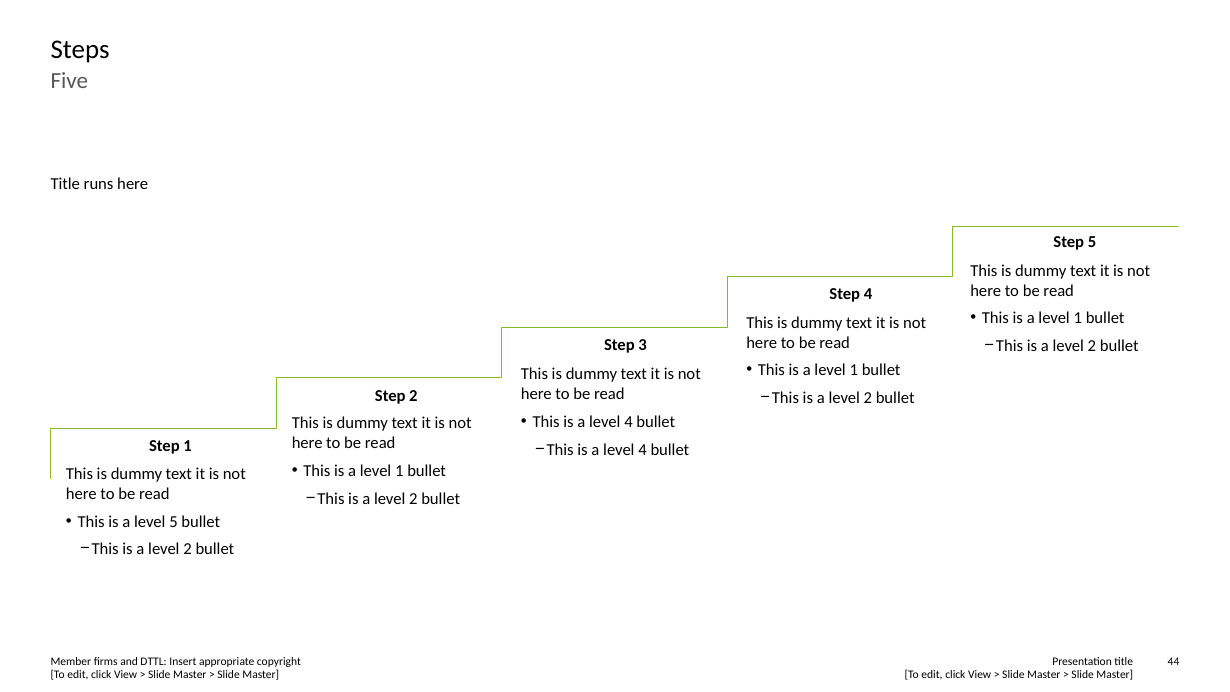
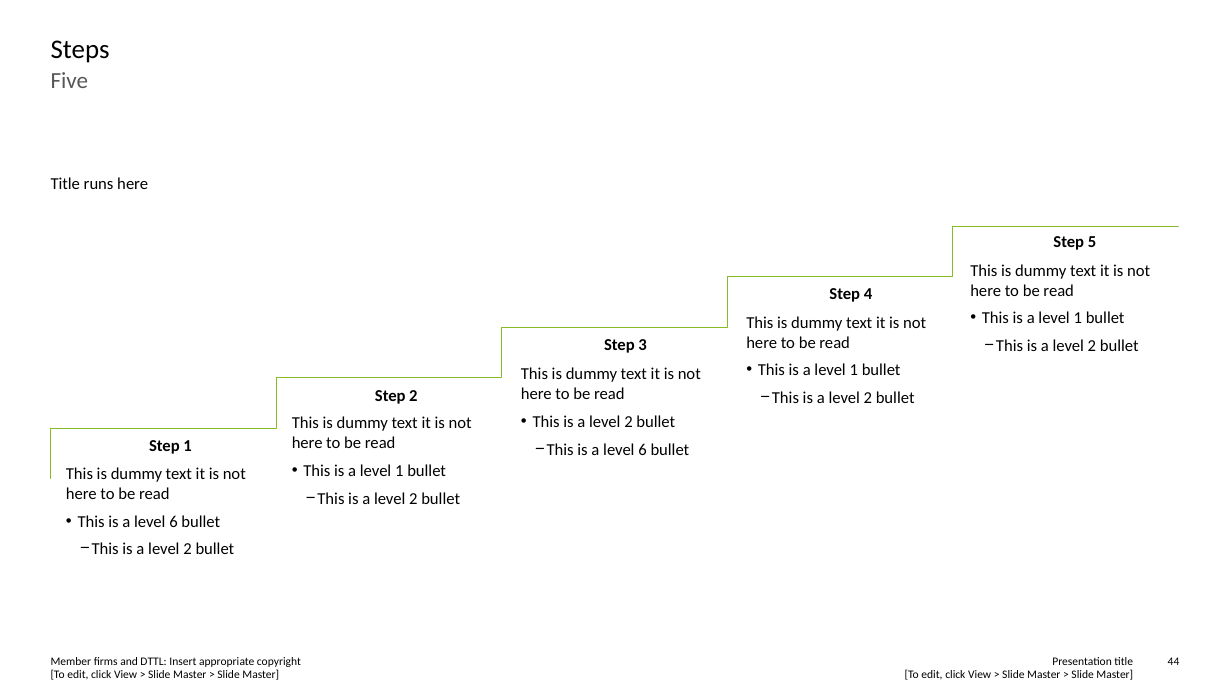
4 at (628, 422): 4 -> 2
4 at (643, 450): 4 -> 6
5 at (173, 521): 5 -> 6
